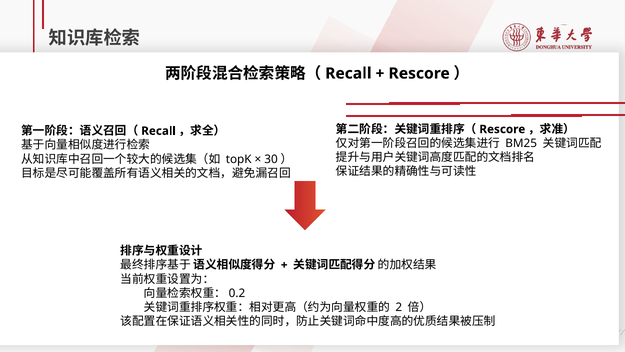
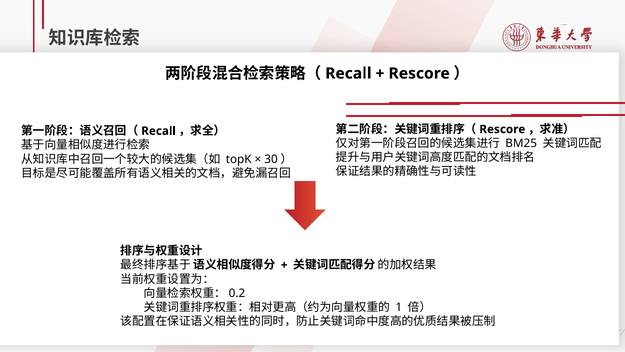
2: 2 -> 1
